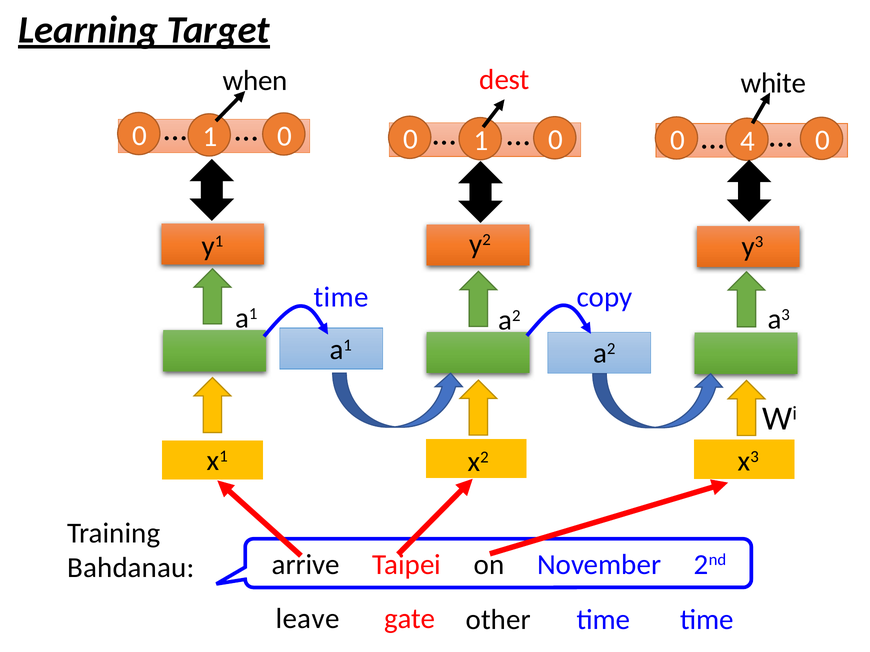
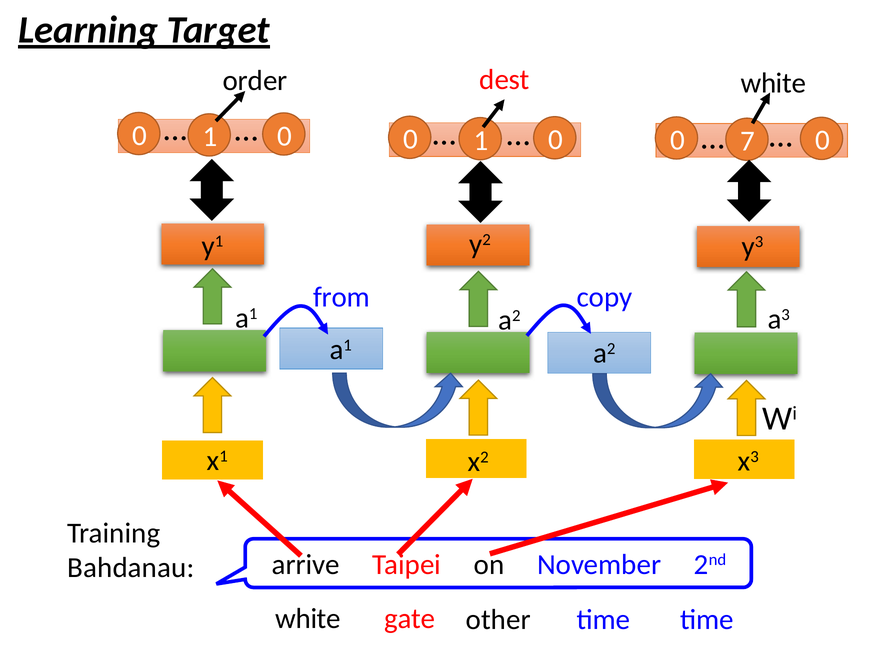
when: when -> order
4: 4 -> 7
time at (341, 297): time -> from
leave at (308, 619): leave -> white
